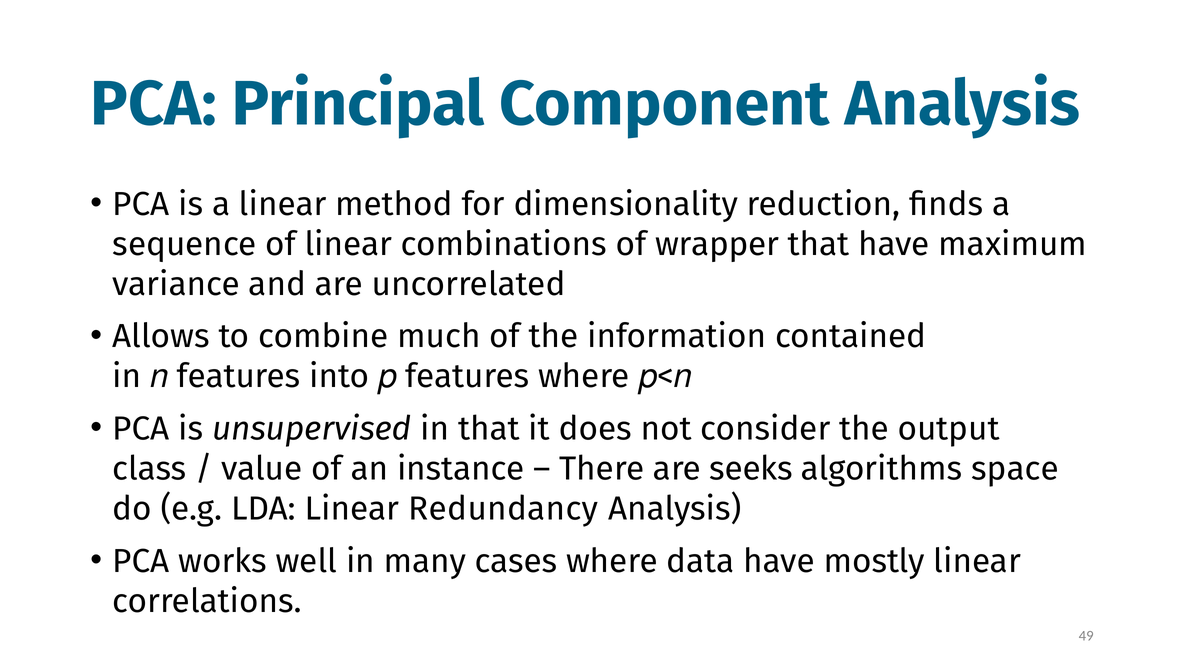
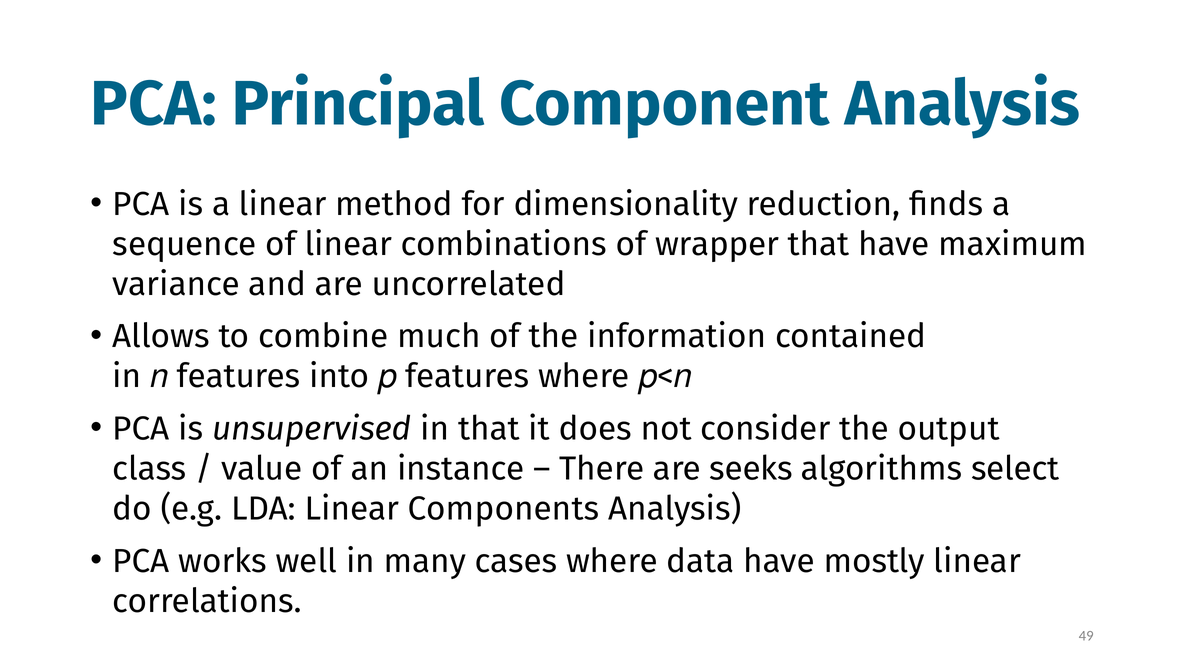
space: space -> select
Redundancy: Redundancy -> Components
